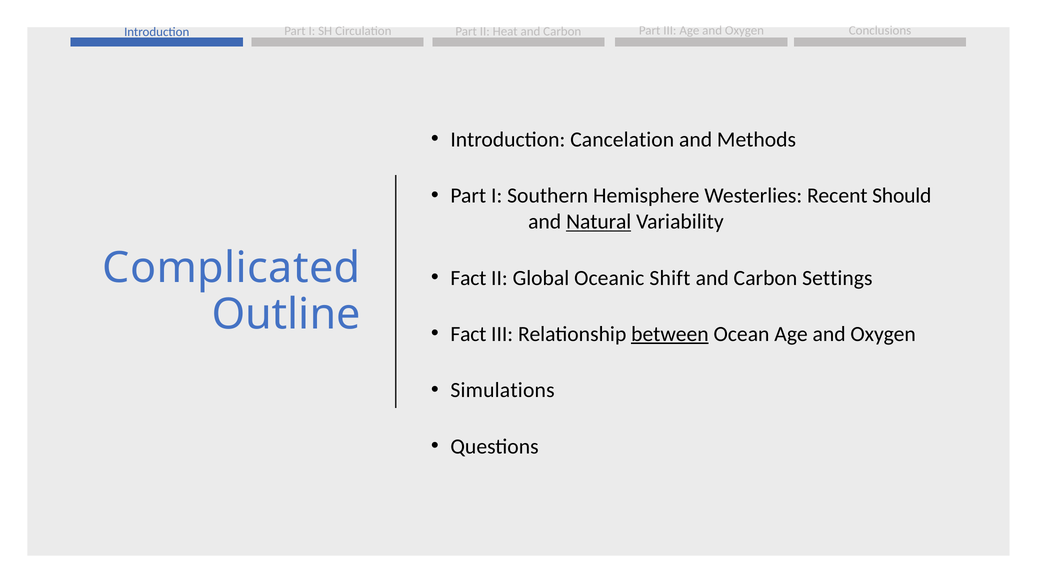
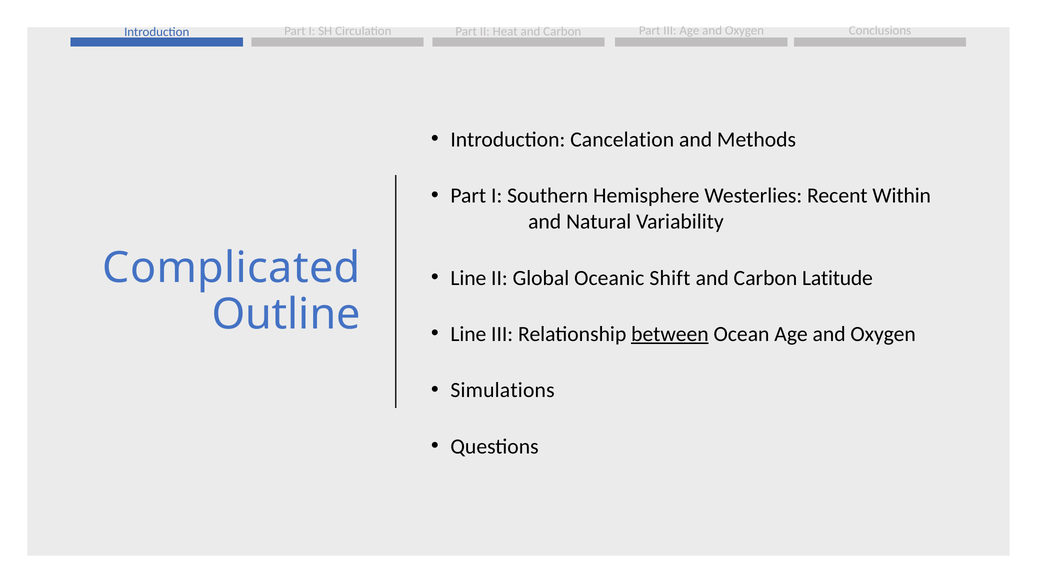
Should: Should -> Within
Natural underline: present -> none
Fact at (468, 278): Fact -> Line
Settings: Settings -> Latitude
Fact at (468, 334): Fact -> Line
